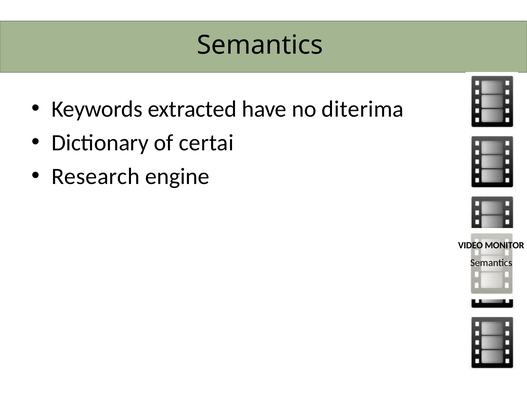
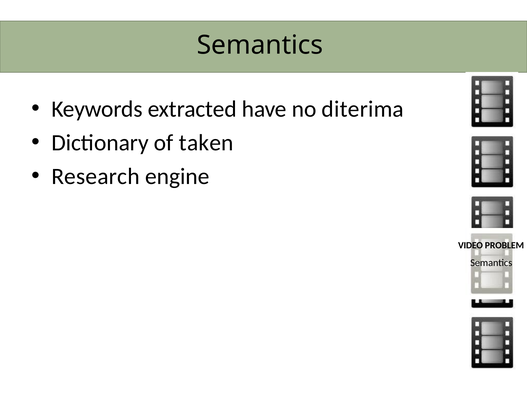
certai: certai -> taken
MONITOR: MONITOR -> PROBLEM
